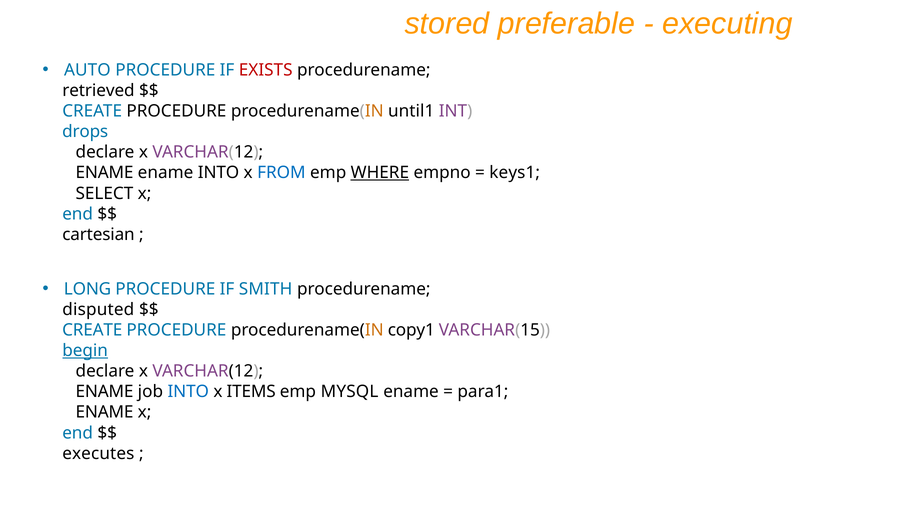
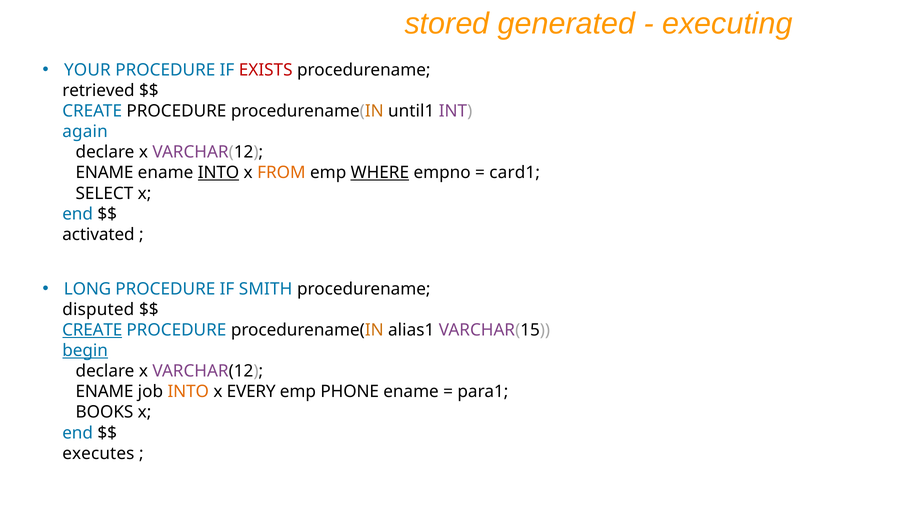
preferable: preferable -> generated
AUTO: AUTO -> YOUR
drops: drops -> again
INTO at (219, 173) underline: none -> present
FROM colour: blue -> orange
keys1: keys1 -> card1
cartesian: cartesian -> activated
CREATE at (92, 330) underline: none -> present
copy1: copy1 -> alias1
INTO at (188, 392) colour: blue -> orange
ITEMS: ITEMS -> EVERY
MYSQL: MYSQL -> PHONE
ENAME at (105, 412): ENAME -> BOOKS
